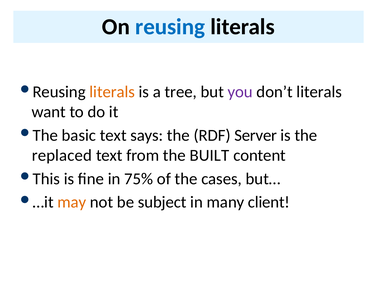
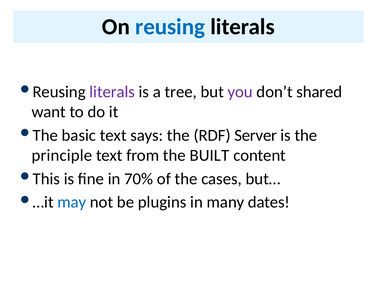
literals at (112, 92) colour: orange -> purple
don’t literals: literals -> shared
replaced: replaced -> principle
75%: 75% -> 70%
may colour: orange -> blue
subject: subject -> plugins
client: client -> dates
